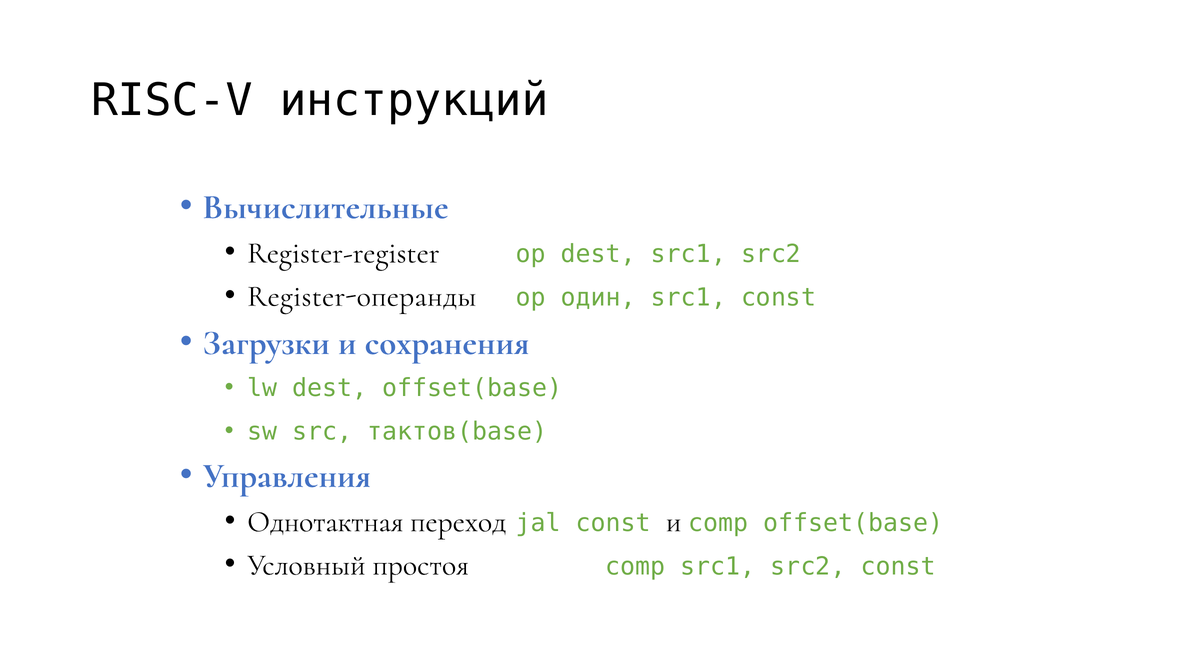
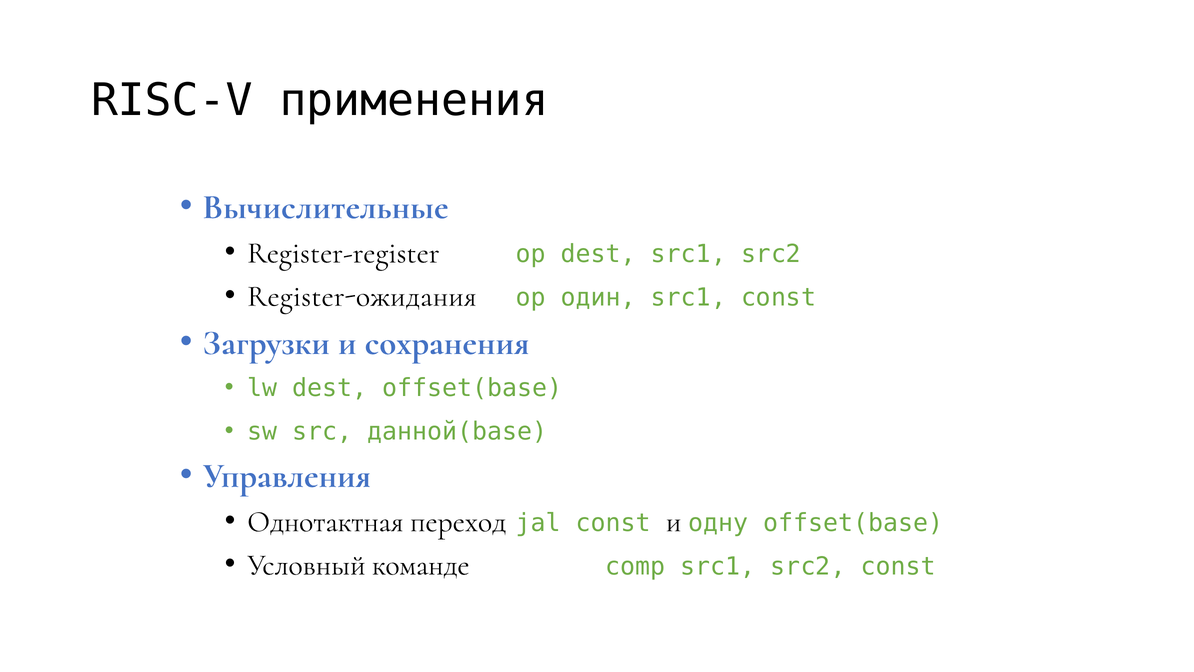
инструкций: инструкций -> применения
Register-операнды: Register-операнды -> Register-ожидания
тактов(base: тактов(base -> данной(base
и comp: comp -> одну
простоя: простоя -> команде
